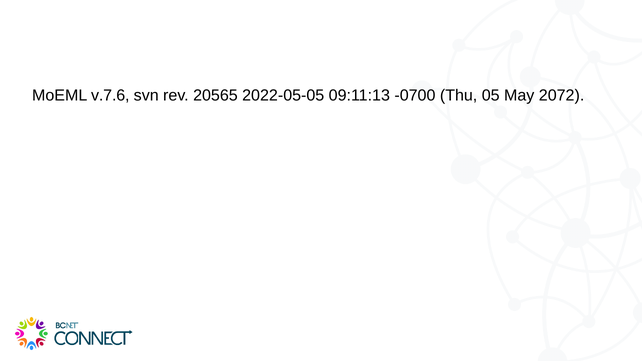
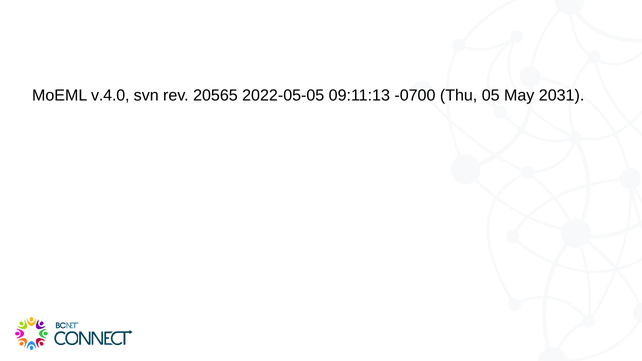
v.7.6: v.7.6 -> v.4.0
2072: 2072 -> 2031
